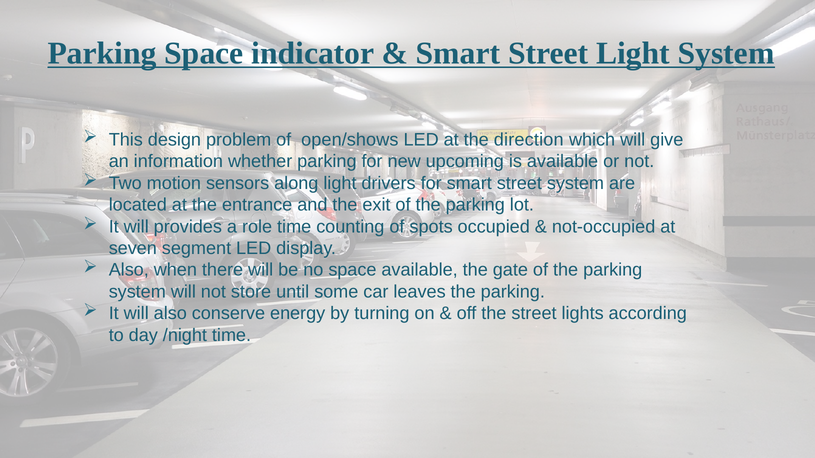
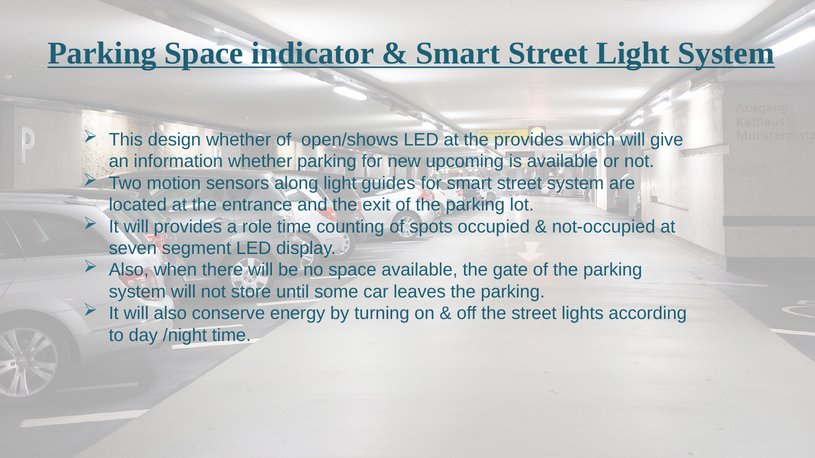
design problem: problem -> whether
the direction: direction -> provides
drivers: drivers -> guides
